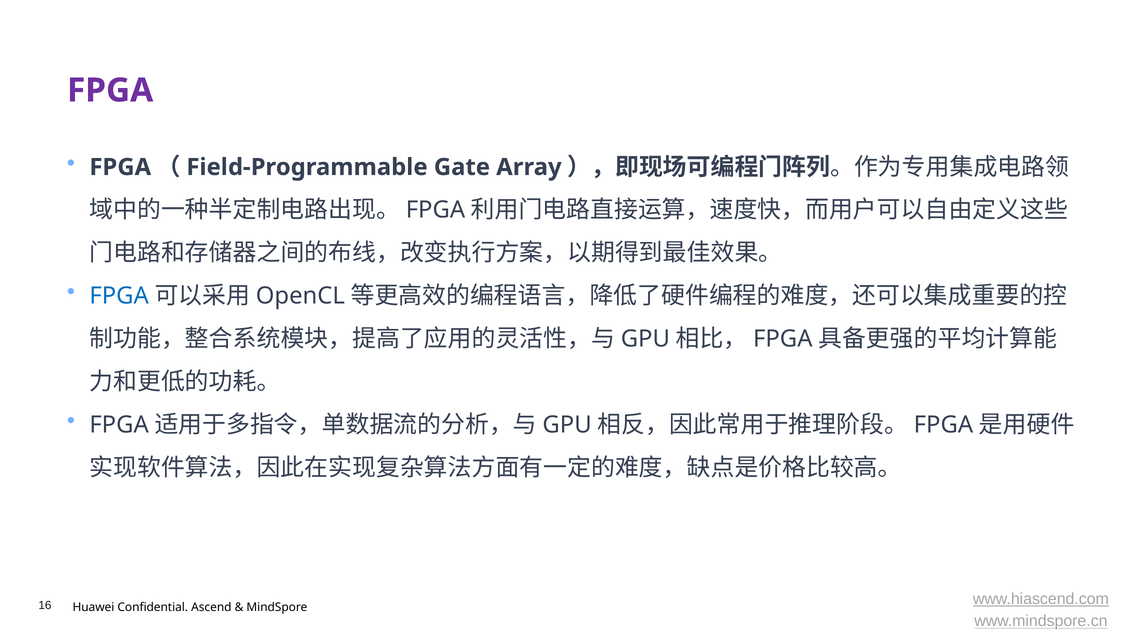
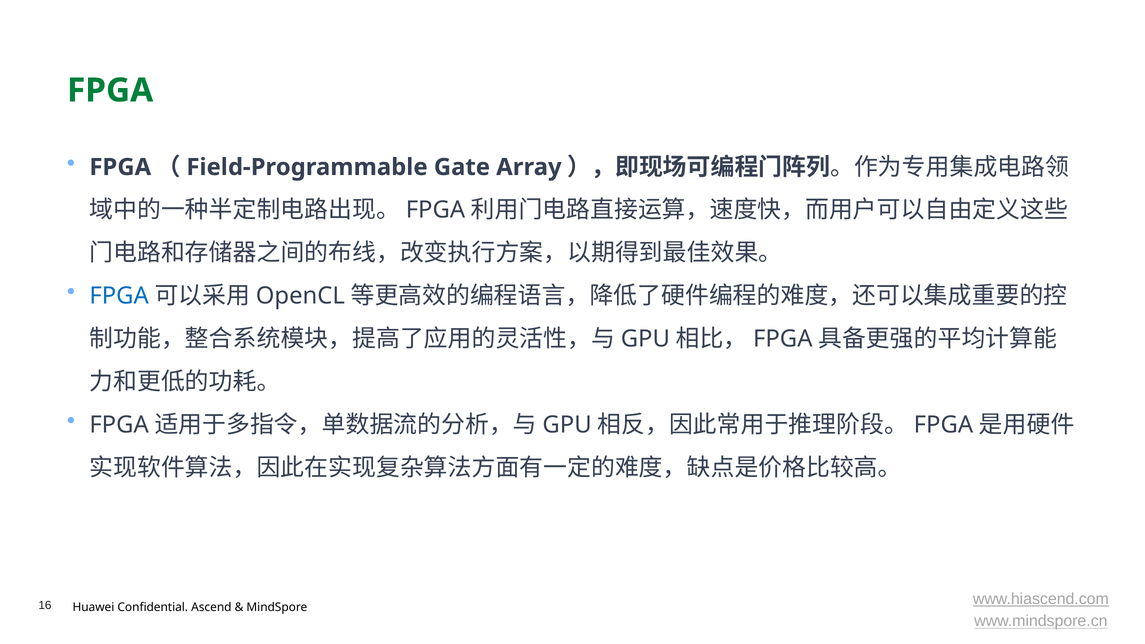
FPGA at (110, 90) colour: purple -> green
